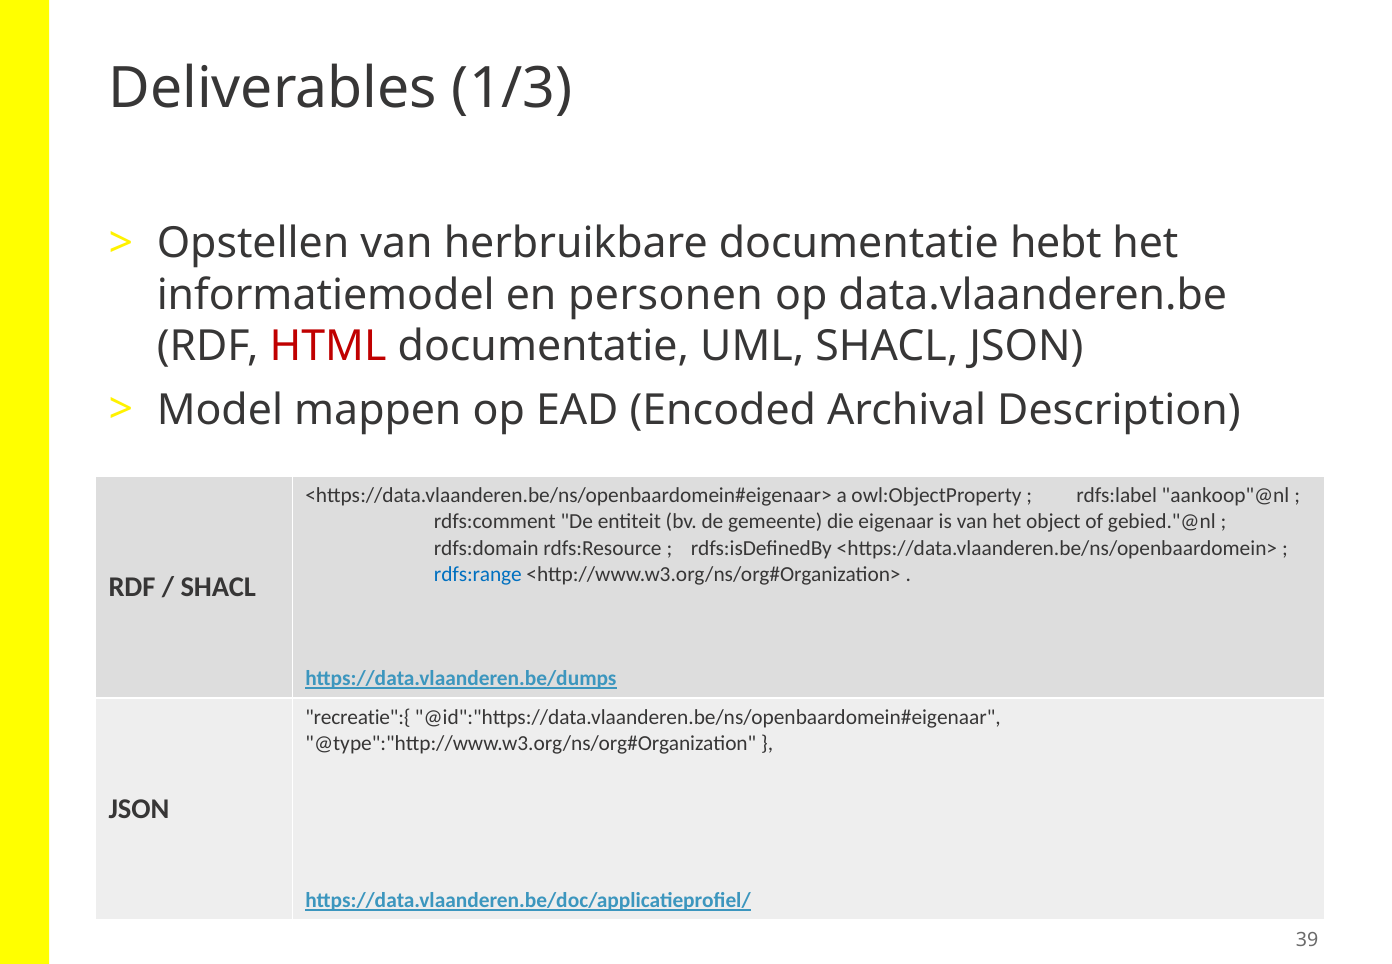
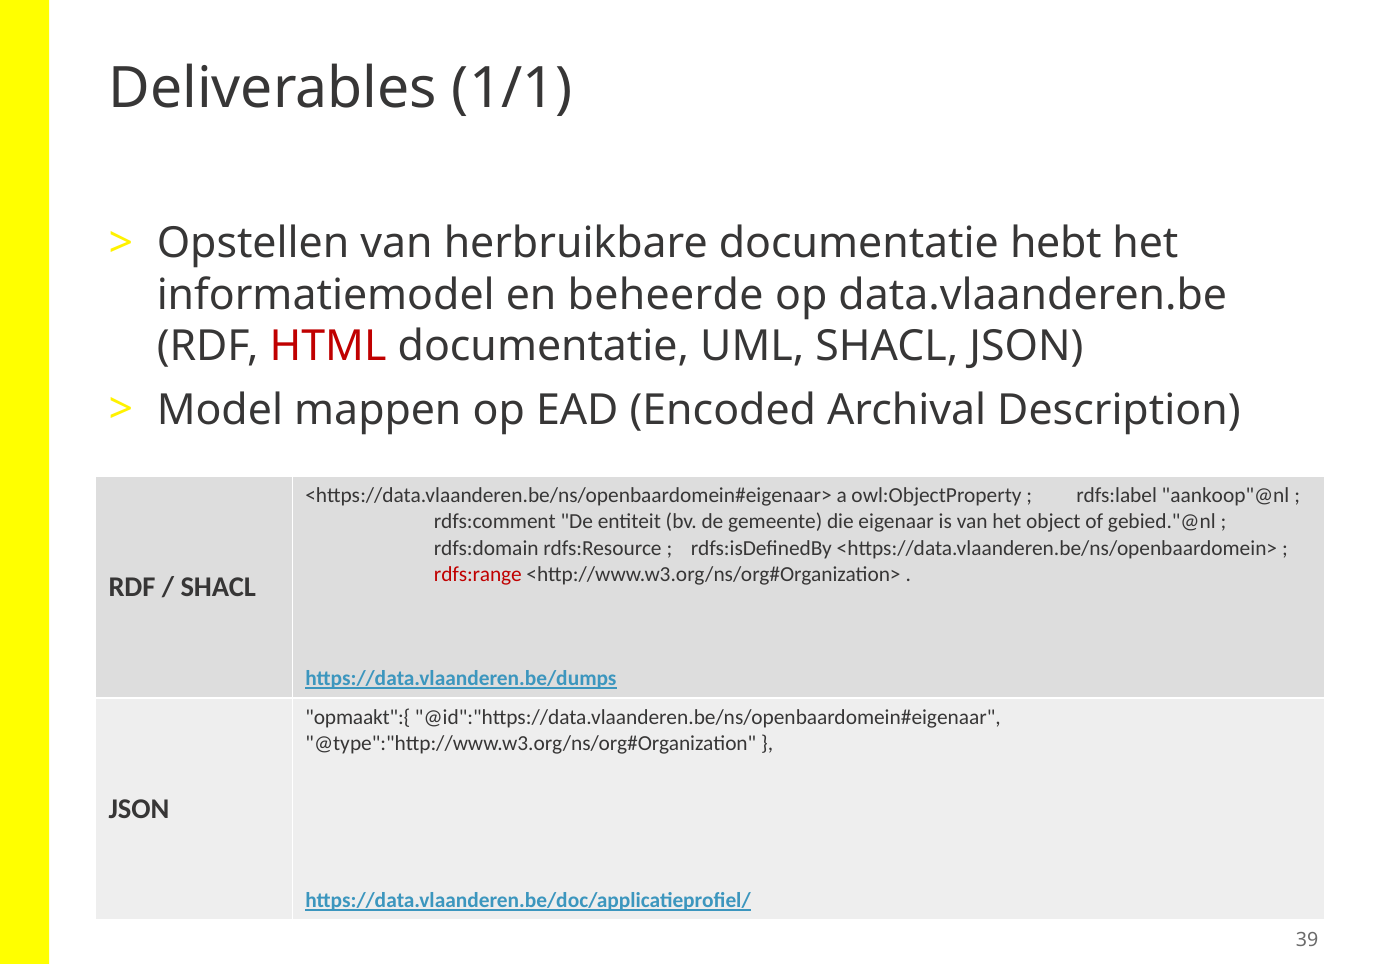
1/3: 1/3 -> 1/1
personen: personen -> beheerde
rdfs:range colour: blue -> red
recreatie":{: recreatie":{ -> opmaakt":{
